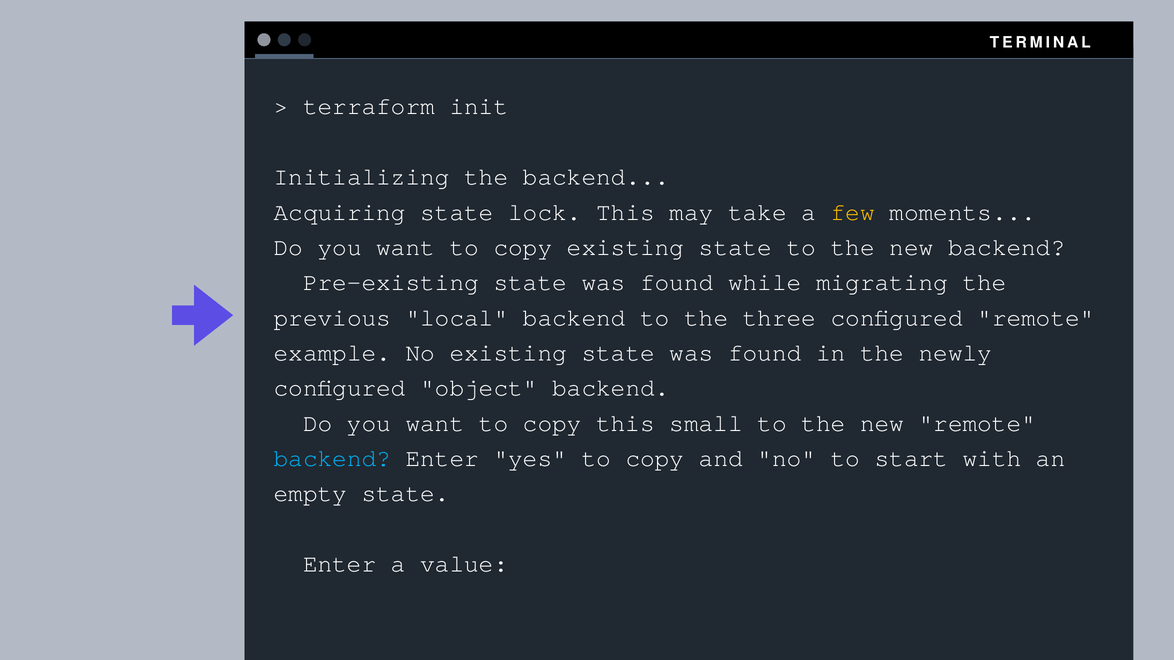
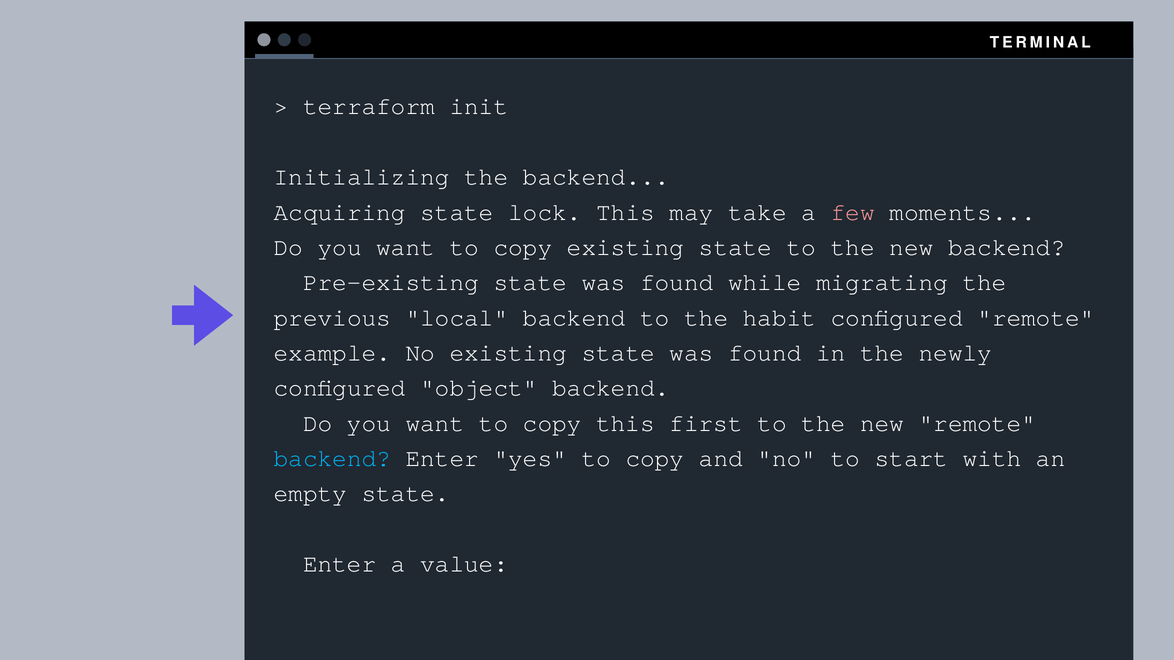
few colour: yellow -> pink
three: three -> habit
small: small -> first
